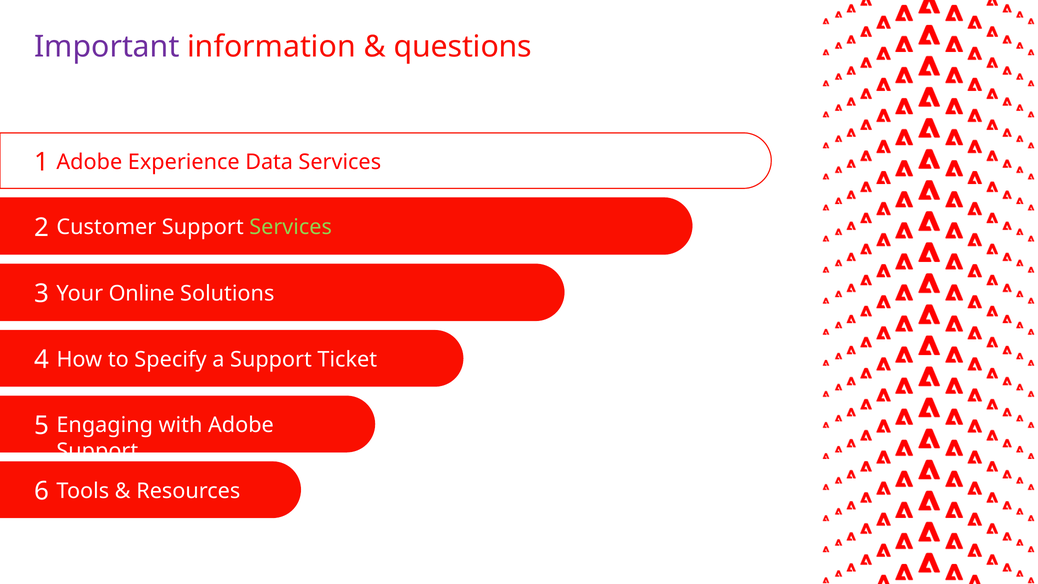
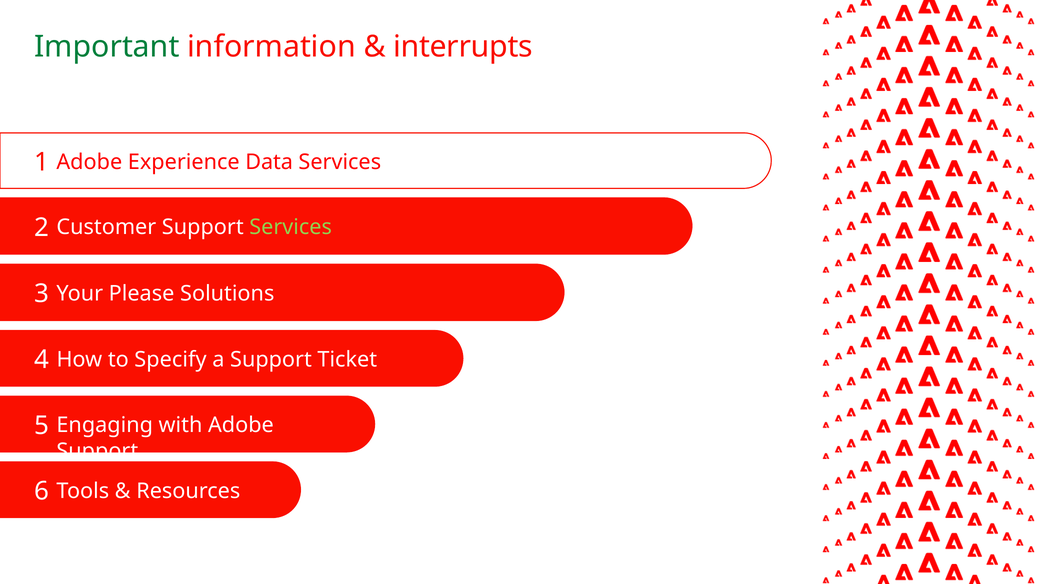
Important colour: purple -> green
questions: questions -> interrupts
Online: Online -> Please
